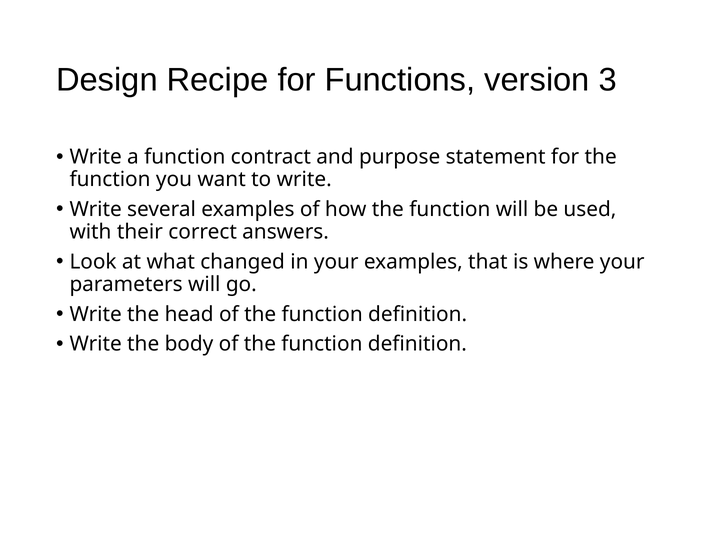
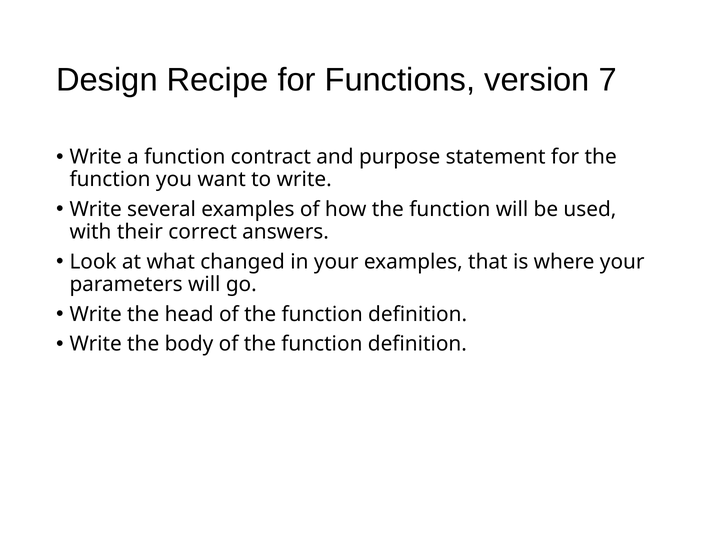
3: 3 -> 7
